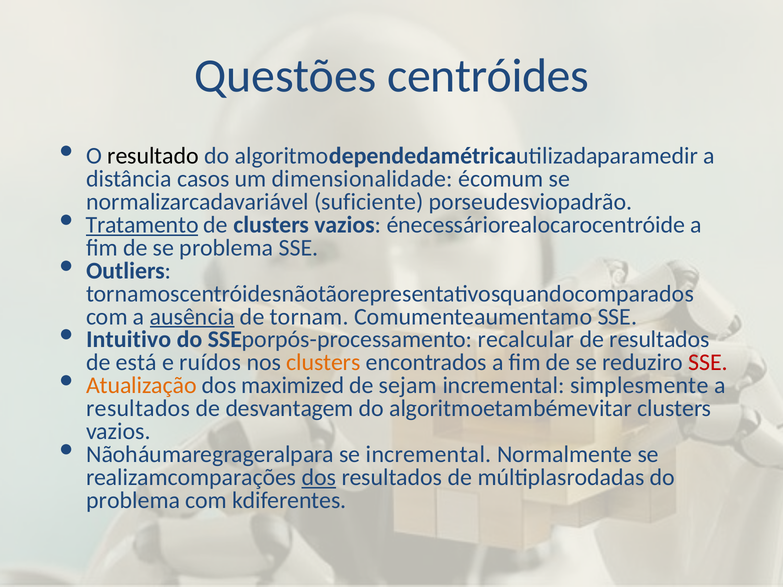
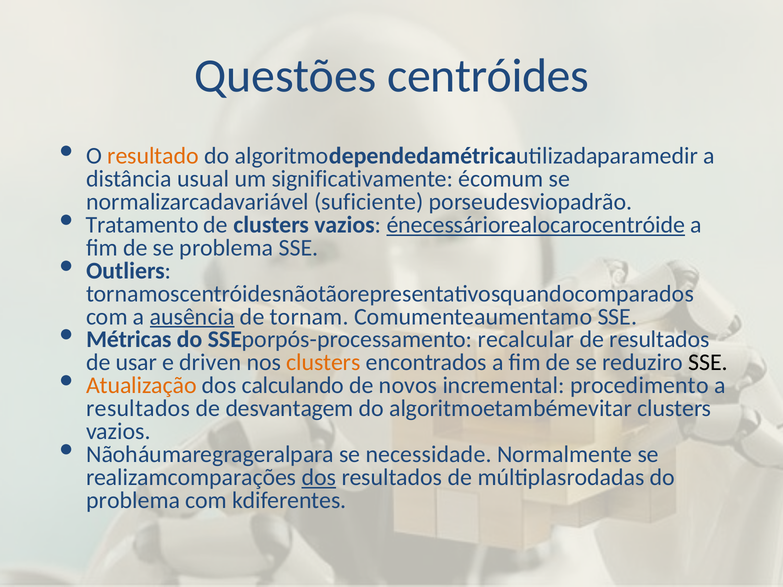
resultado colour: black -> orange
casos: casos -> usual
dimensionalidade: dimensionalidade -> significativamente
Tratamento underline: present -> none
énecessáriorealocarocentróide underline: none -> present
Intuitivo: Intuitivo -> Métricas
está: está -> usar
ruídos: ruídos -> driven
SSE at (708, 363) colour: red -> black
maximized: maximized -> calculando
sejam: sejam -> novos
simplesmente: simplesmente -> procedimento
se incremental: incremental -> necessidade
